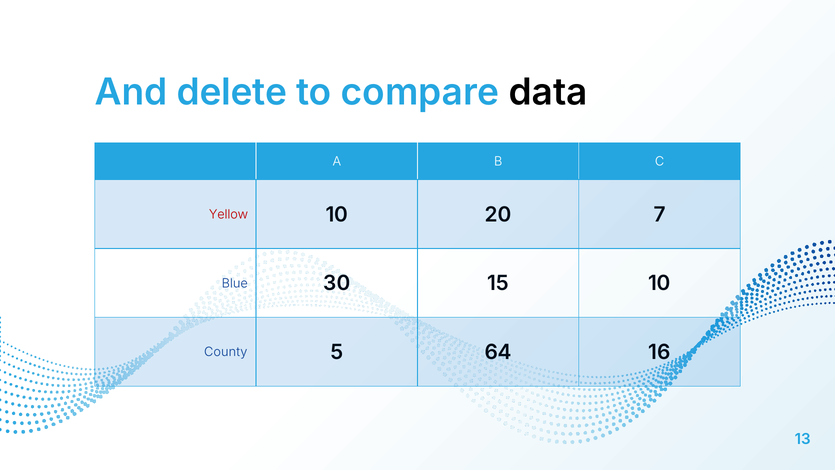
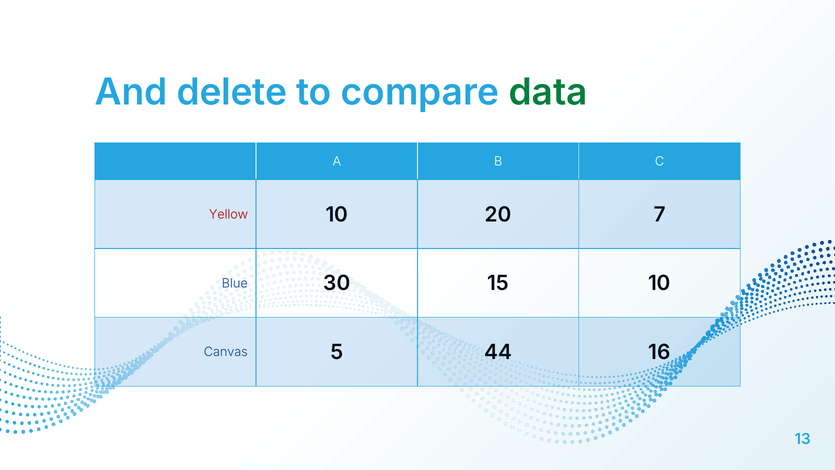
data colour: black -> green
County: County -> Canvas
64: 64 -> 44
